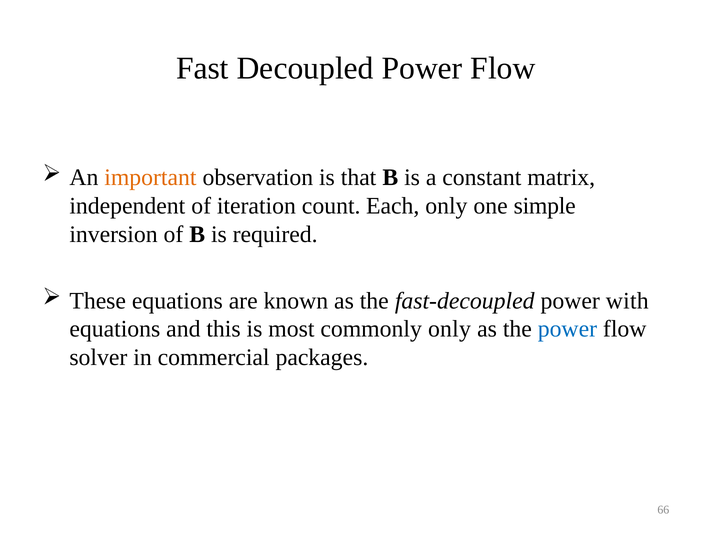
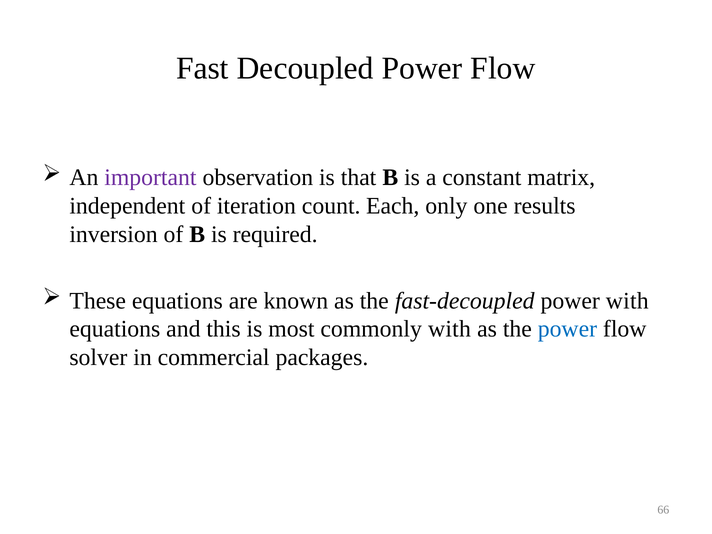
important colour: orange -> purple
simple: simple -> results
commonly only: only -> with
